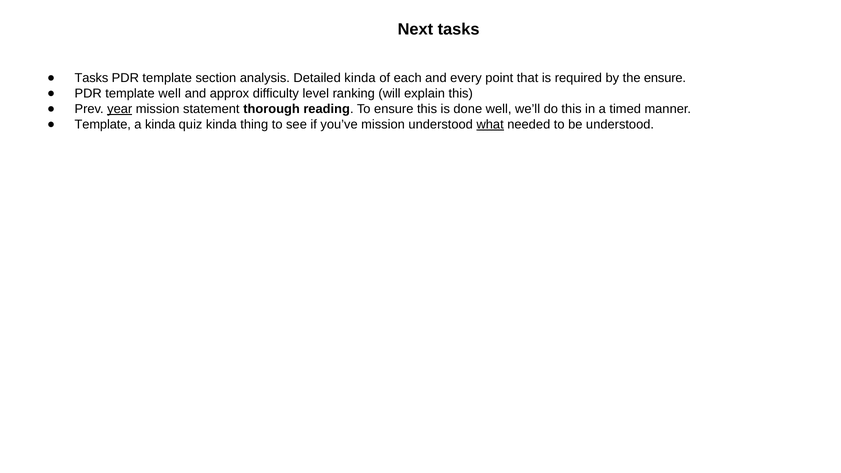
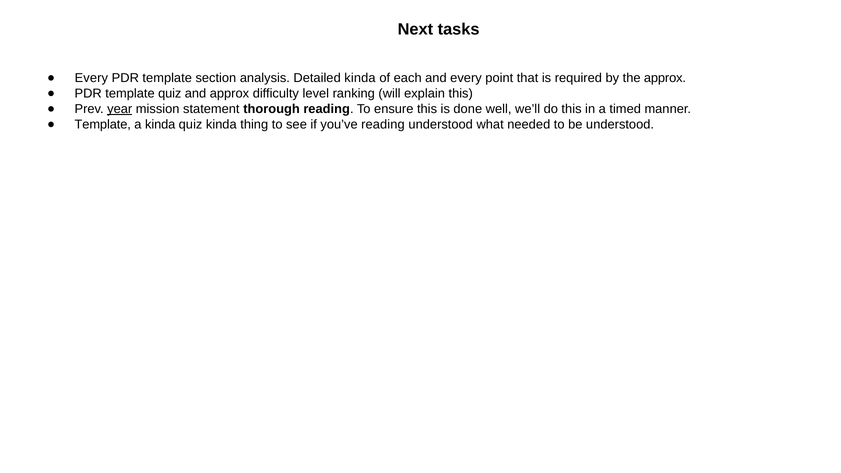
Tasks at (91, 78): Tasks -> Every
the ensure: ensure -> approx
template well: well -> quiz
you’ve mission: mission -> reading
what underline: present -> none
